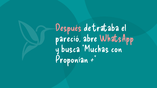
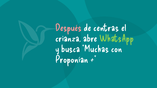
trataba: trataba -> centras
pareció: pareció -> crianza
WhatsApp colour: pink -> light green
